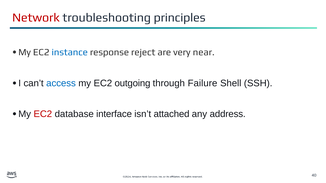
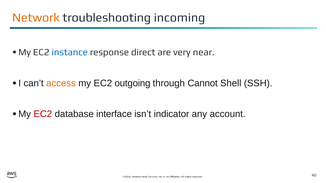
Network colour: red -> orange
principles: principles -> incoming
reject: reject -> direct
access colour: blue -> orange
Failure: Failure -> Cannot
attached: attached -> indicator
address: address -> account
